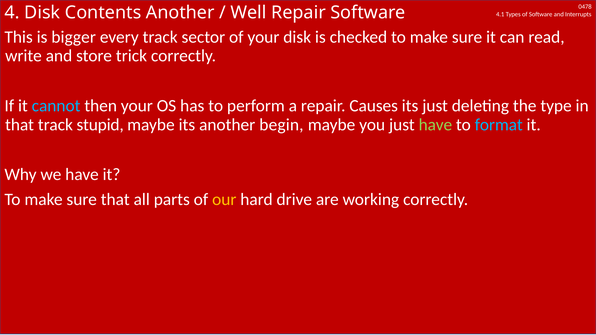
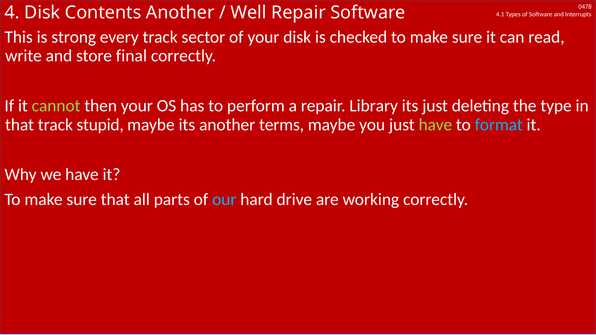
bigger: bigger -> strong
trick: trick -> final
cannot colour: light blue -> light green
Causes: Causes -> Library
begin: begin -> terms
our colour: yellow -> light blue
